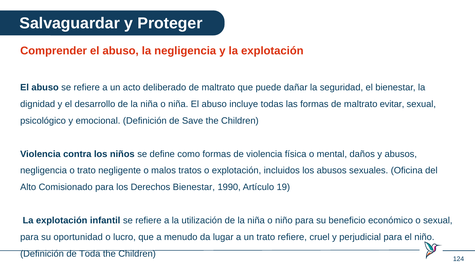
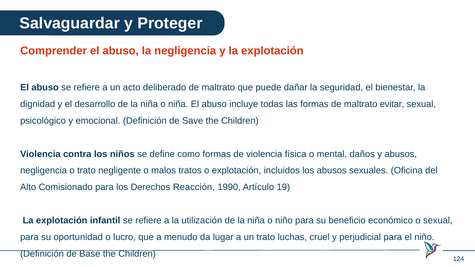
Derechos Bienestar: Bienestar -> Reacción
trato refiere: refiere -> luchas
Toda: Toda -> Base
